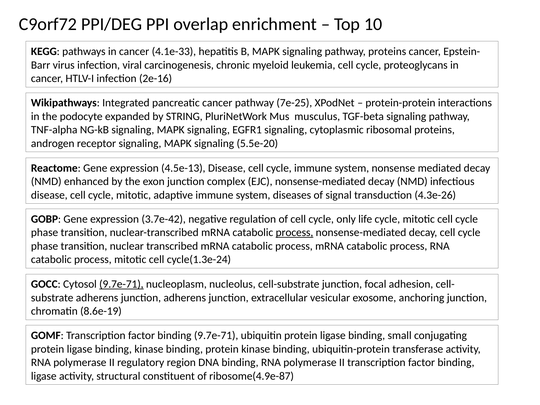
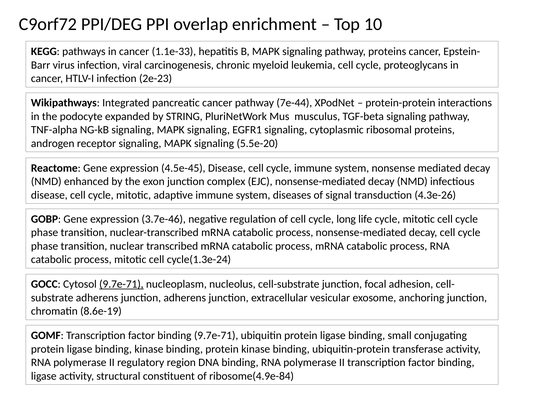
4.1e-33: 4.1e-33 -> 1.1e-33
2e-16: 2e-16 -> 2e-23
7e-25: 7e-25 -> 7e-44
4.5e-13: 4.5e-13 -> 4.5e-45
3.7e-42: 3.7e-42 -> 3.7e-46
only: only -> long
process at (295, 233) underline: present -> none
ribosome(4.9e-87: ribosome(4.9e-87 -> ribosome(4.9e-84
